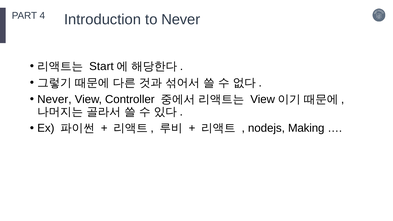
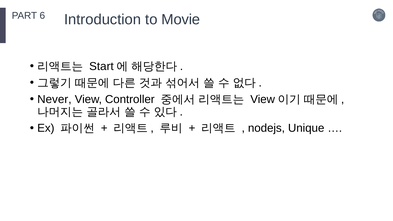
4: 4 -> 6
to Never: Never -> Movie
Making: Making -> Unique
